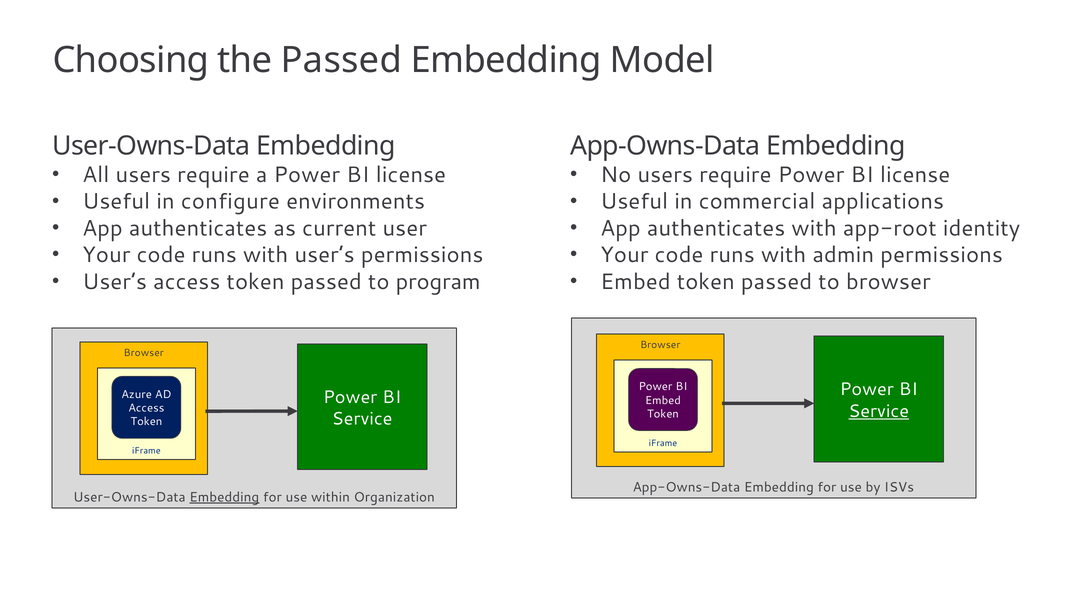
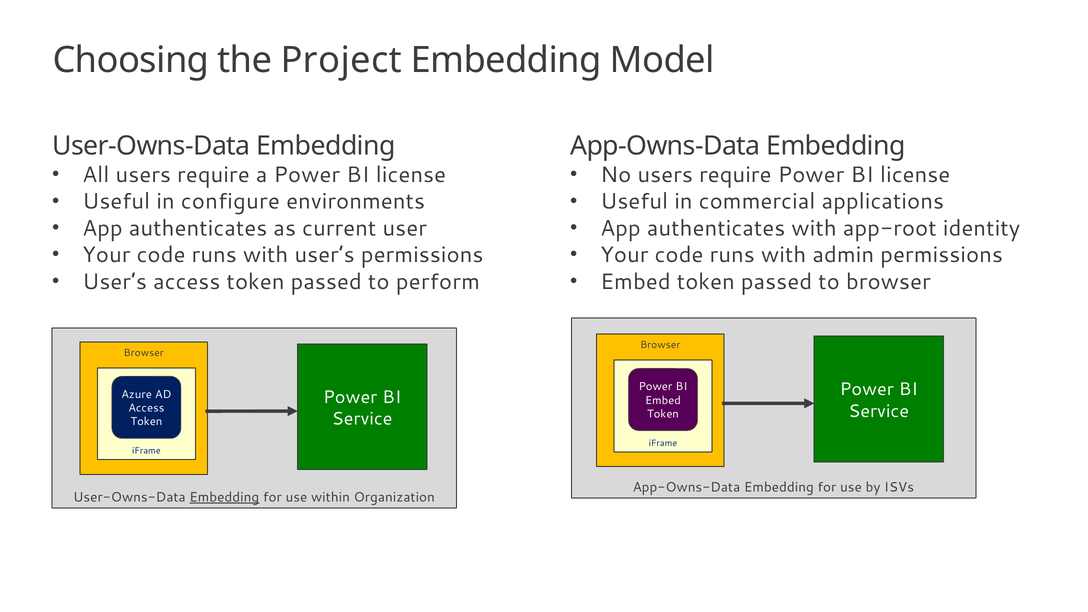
the Passed: Passed -> Project
program: program -> perform
Service at (879, 411) underline: present -> none
